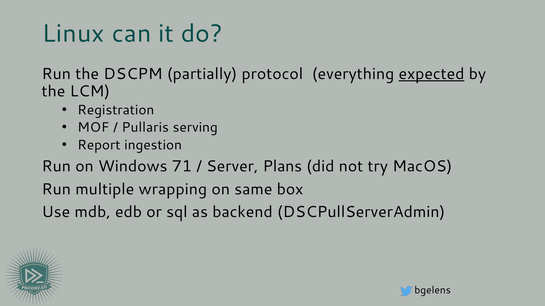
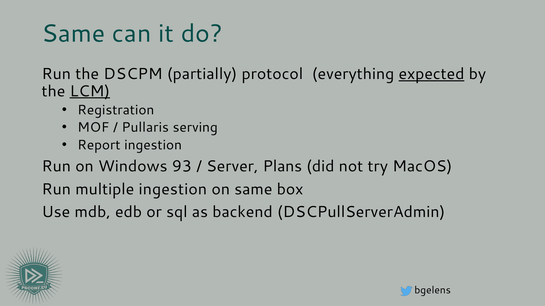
Linux at (73, 34): Linux -> Same
LCM underline: none -> present
71: 71 -> 93
multiple wrapping: wrapping -> ingestion
